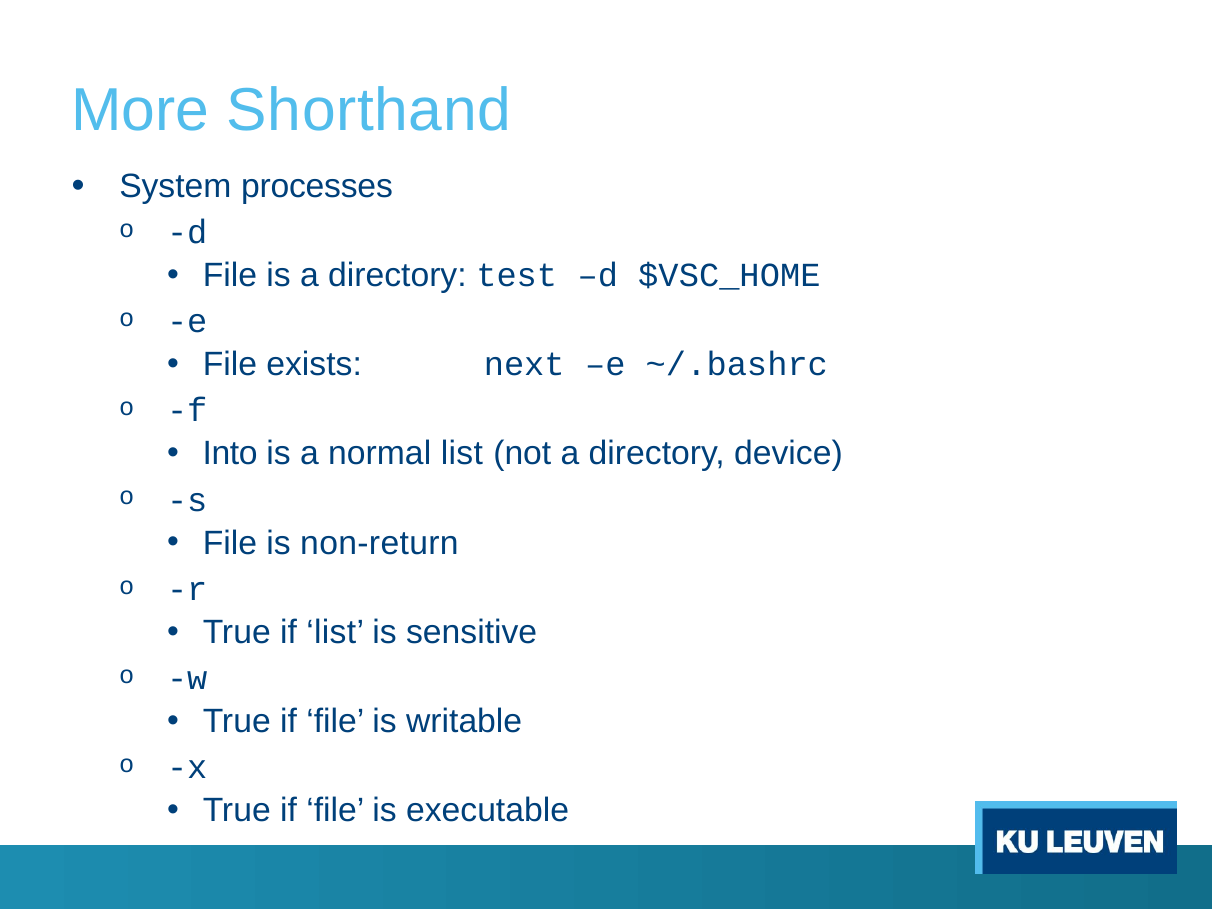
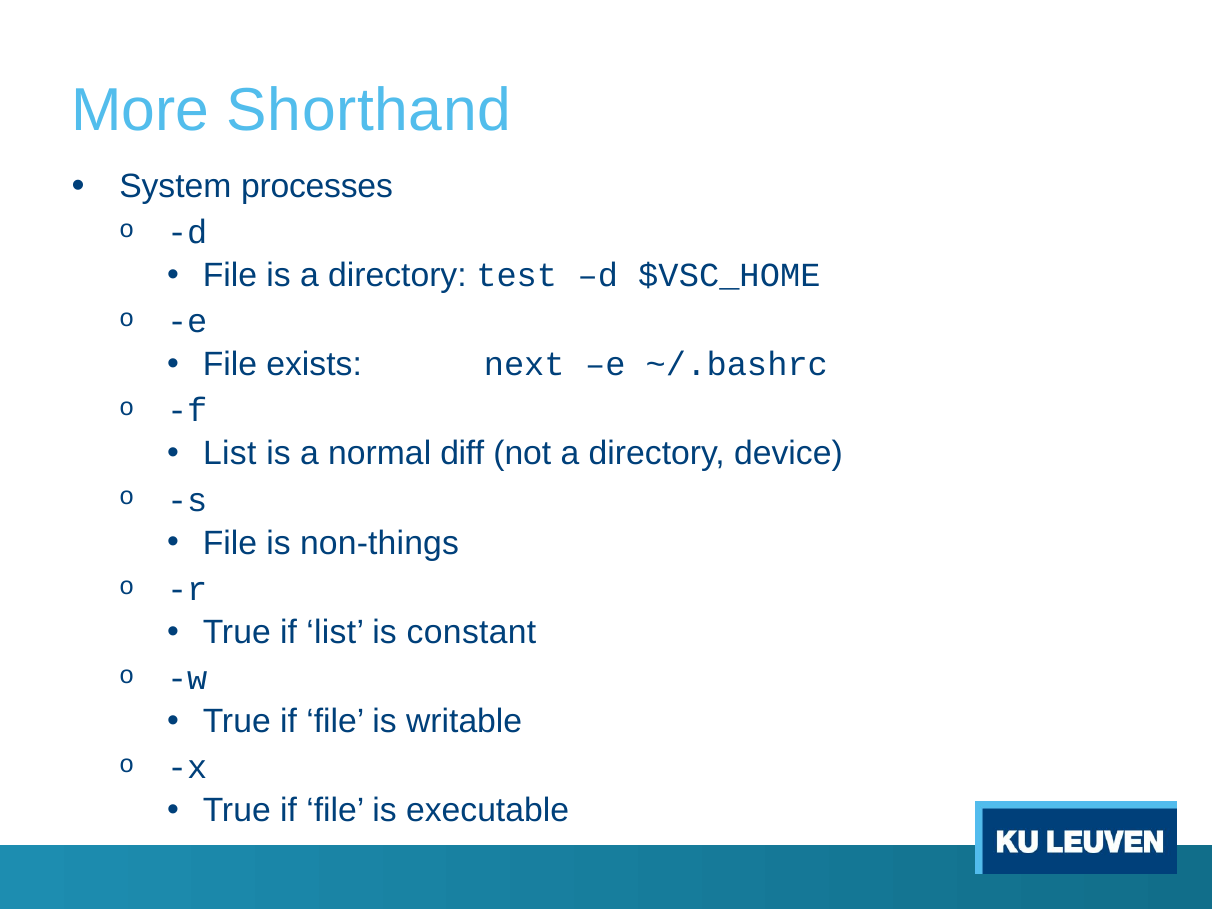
Into at (230, 454): Into -> List
normal list: list -> diff
non-return: non-return -> non-things
sensitive: sensitive -> constant
